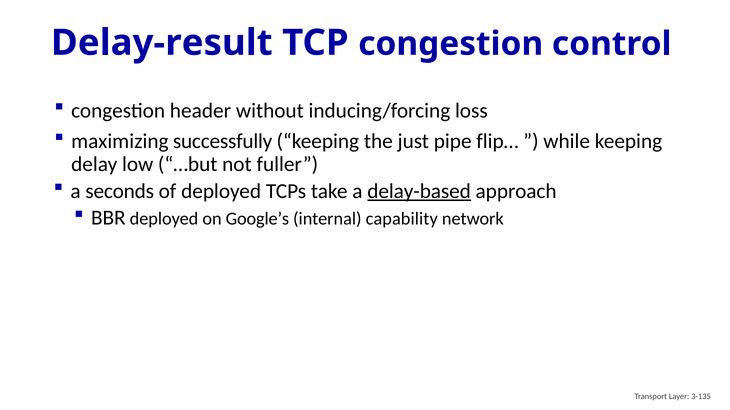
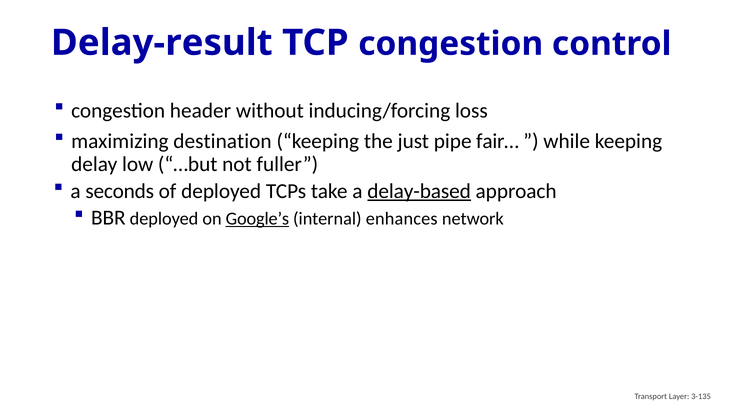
successfully: successfully -> destination
flip…: flip… -> fair…
Google’s underline: none -> present
capability: capability -> enhances
